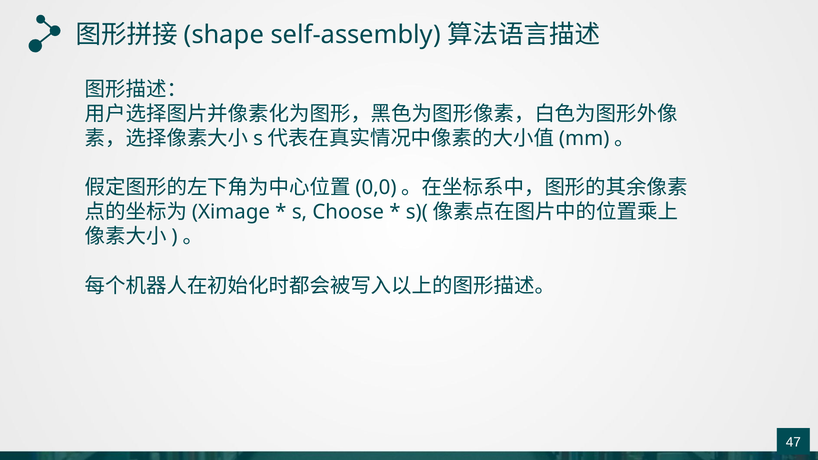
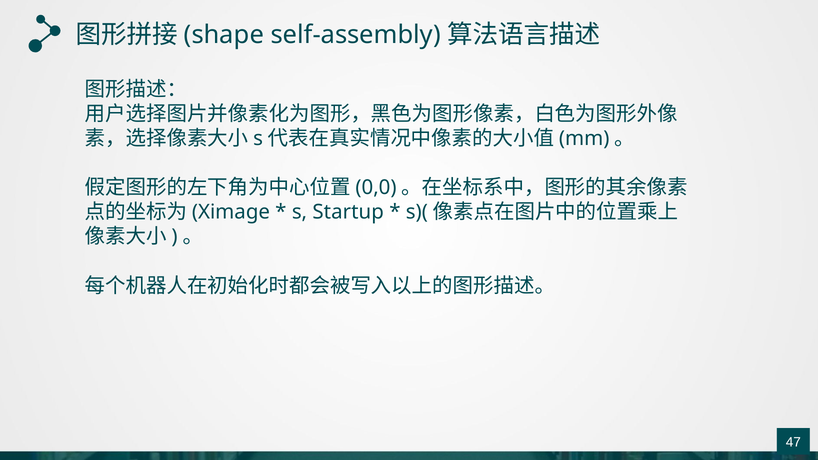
Choose: Choose -> Startup
